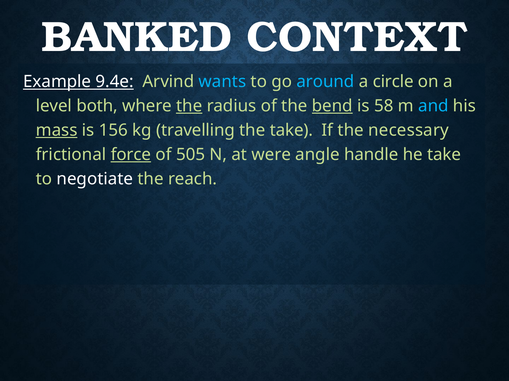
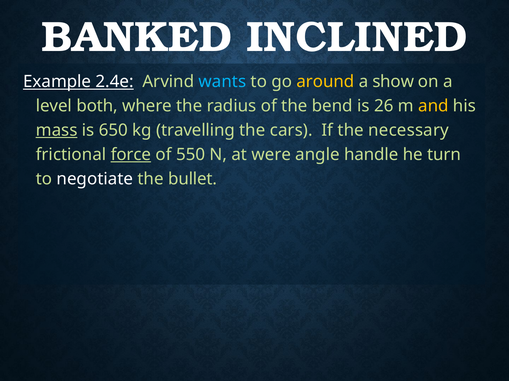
CONTEXT: CONTEXT -> INCLINED
9.4e: 9.4e -> 2.4e
around colour: light blue -> yellow
circle: circle -> show
the at (189, 106) underline: present -> none
bend underline: present -> none
58: 58 -> 26
and colour: light blue -> yellow
156: 156 -> 650
the take: take -> cars
505: 505 -> 550
he take: take -> turn
reach: reach -> bullet
